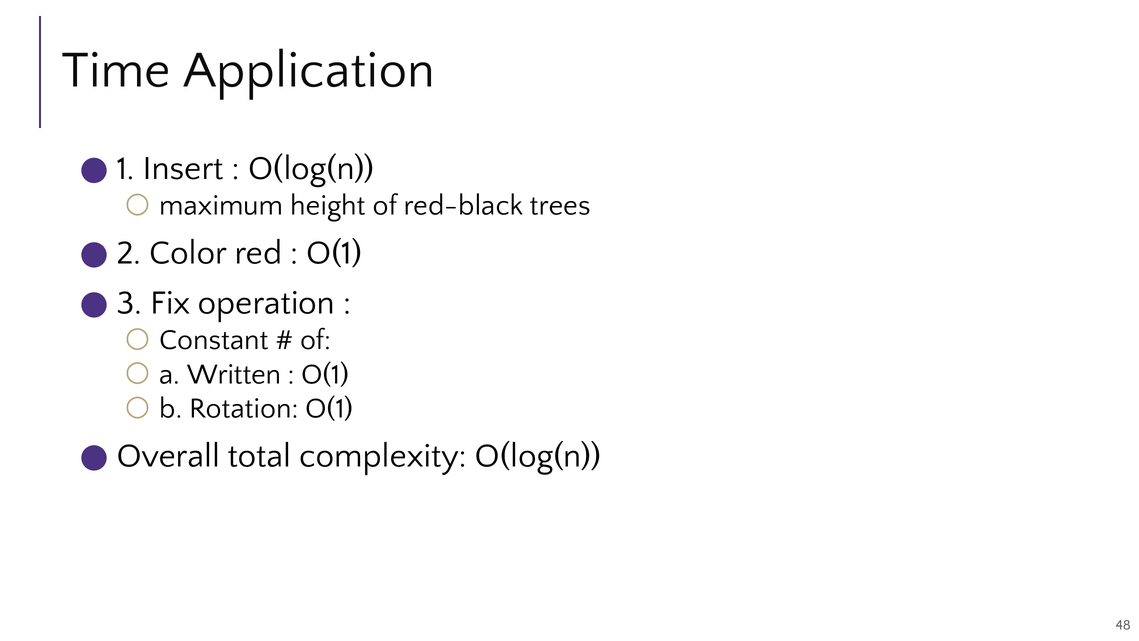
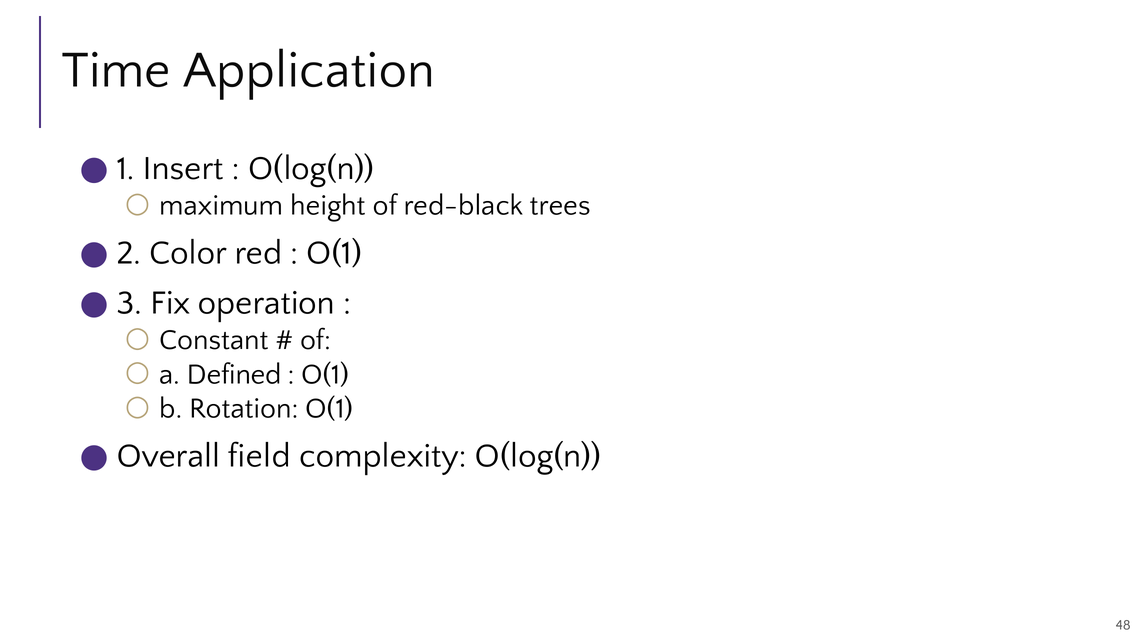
Written: Written -> Defined
total: total -> field
